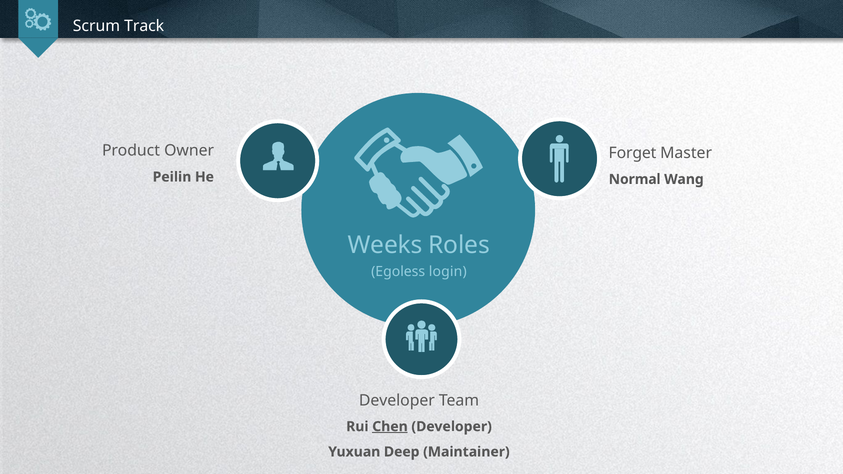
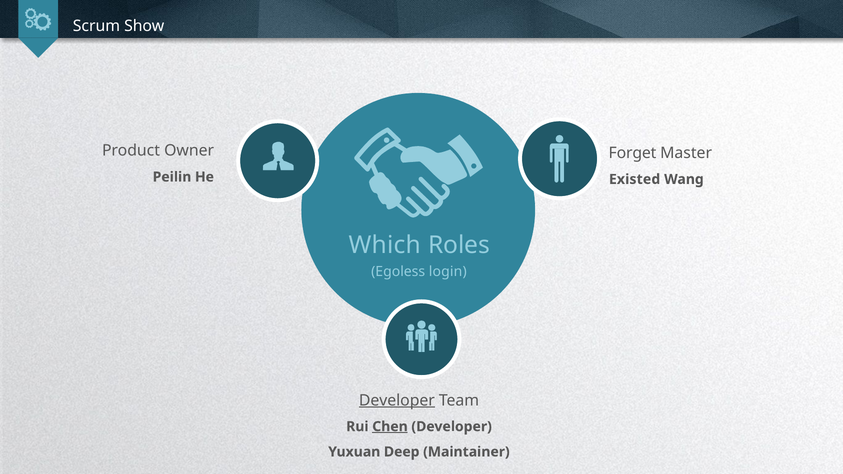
Track: Track -> Show
Normal: Normal -> Existed
Weeks: Weeks -> Which
Developer at (397, 400) underline: none -> present
